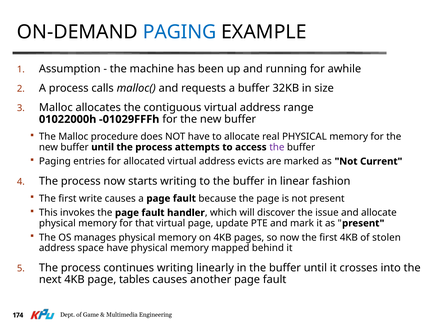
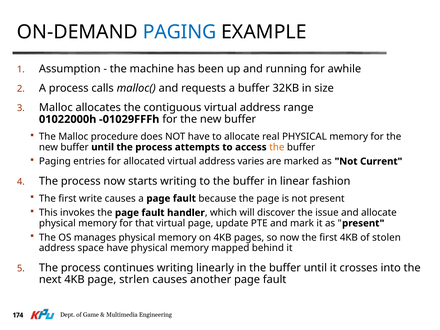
the at (277, 147) colour: purple -> orange
evicts: evicts -> varies
tables: tables -> strlen
